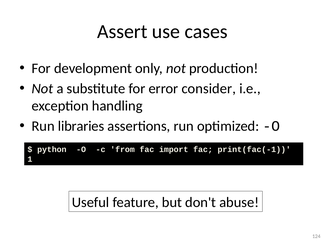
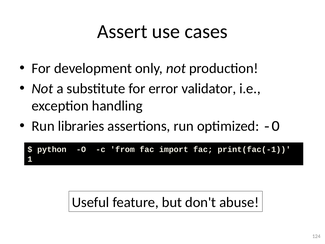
consider: consider -> validator
